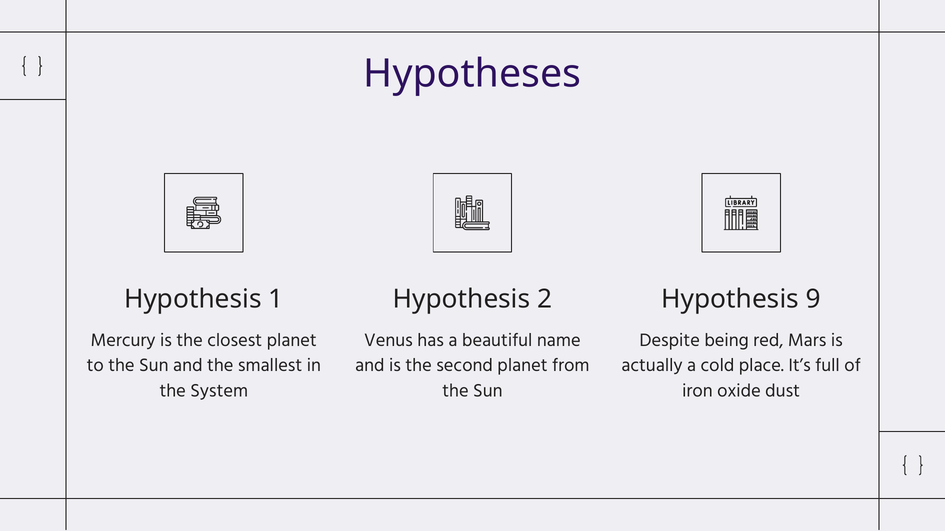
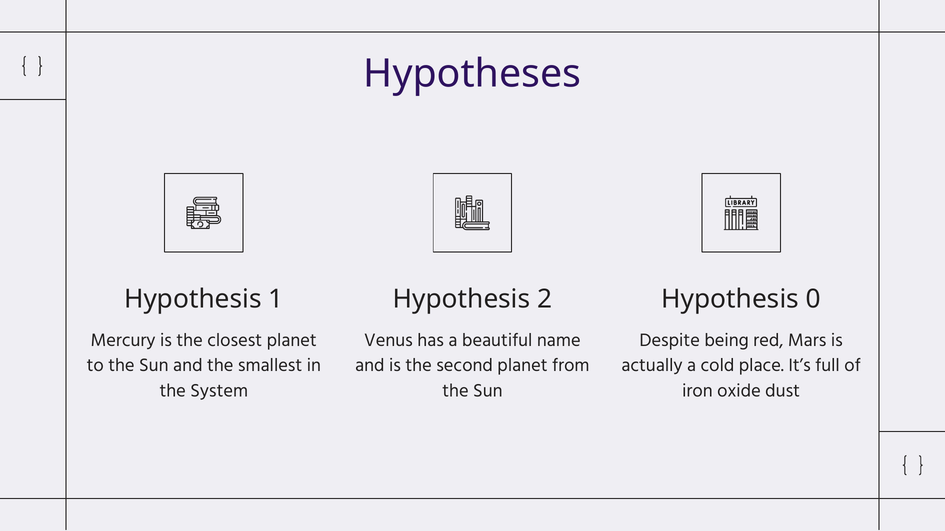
9: 9 -> 0
